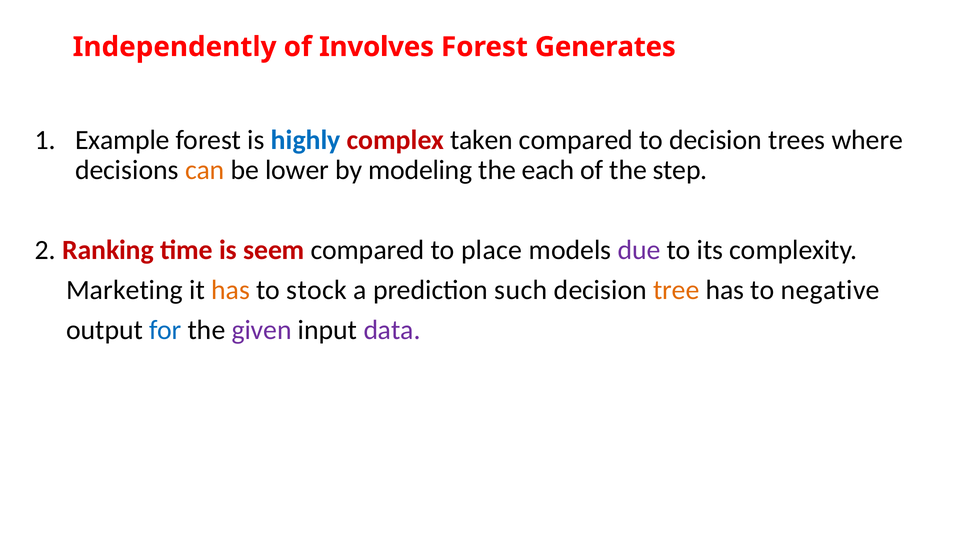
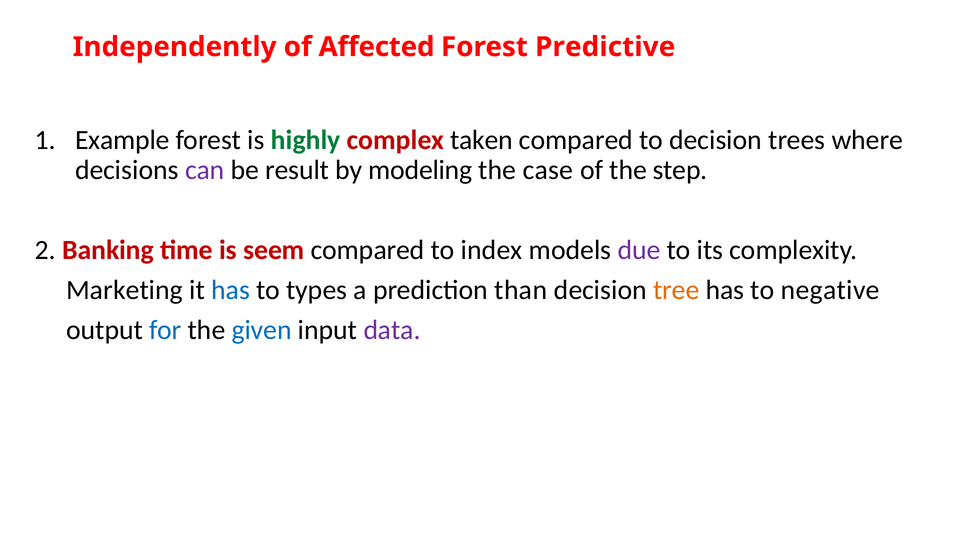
Involves: Involves -> Affected
Generates: Generates -> Predictive
highly colour: blue -> green
can colour: orange -> purple
lower: lower -> result
each: each -> case
Ranking: Ranking -> Banking
place: place -> index
has at (231, 290) colour: orange -> blue
stock: stock -> types
such: such -> than
given colour: purple -> blue
